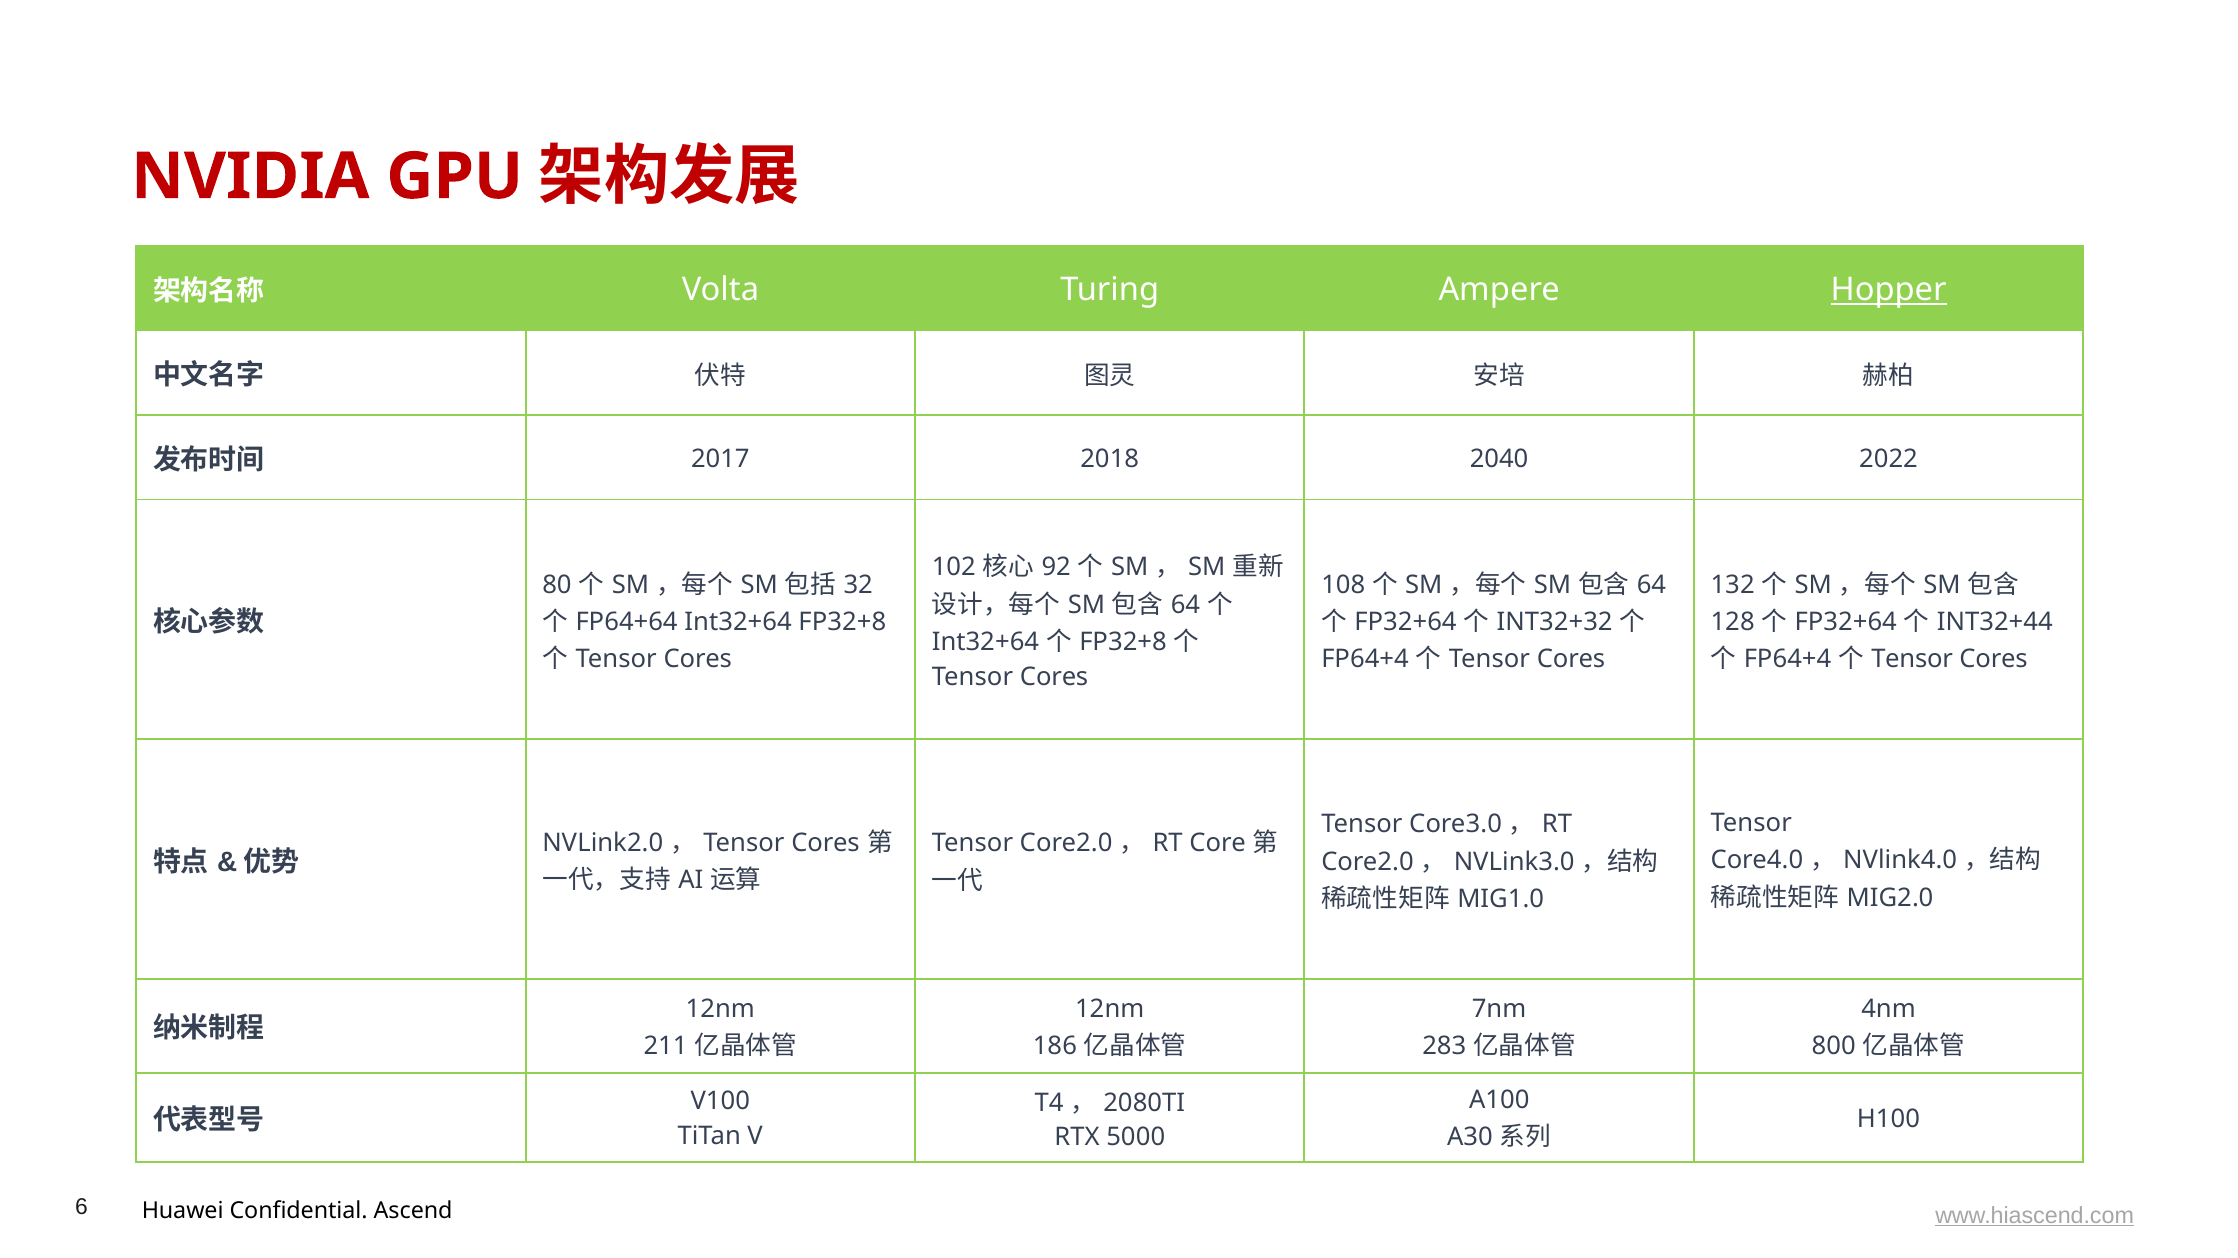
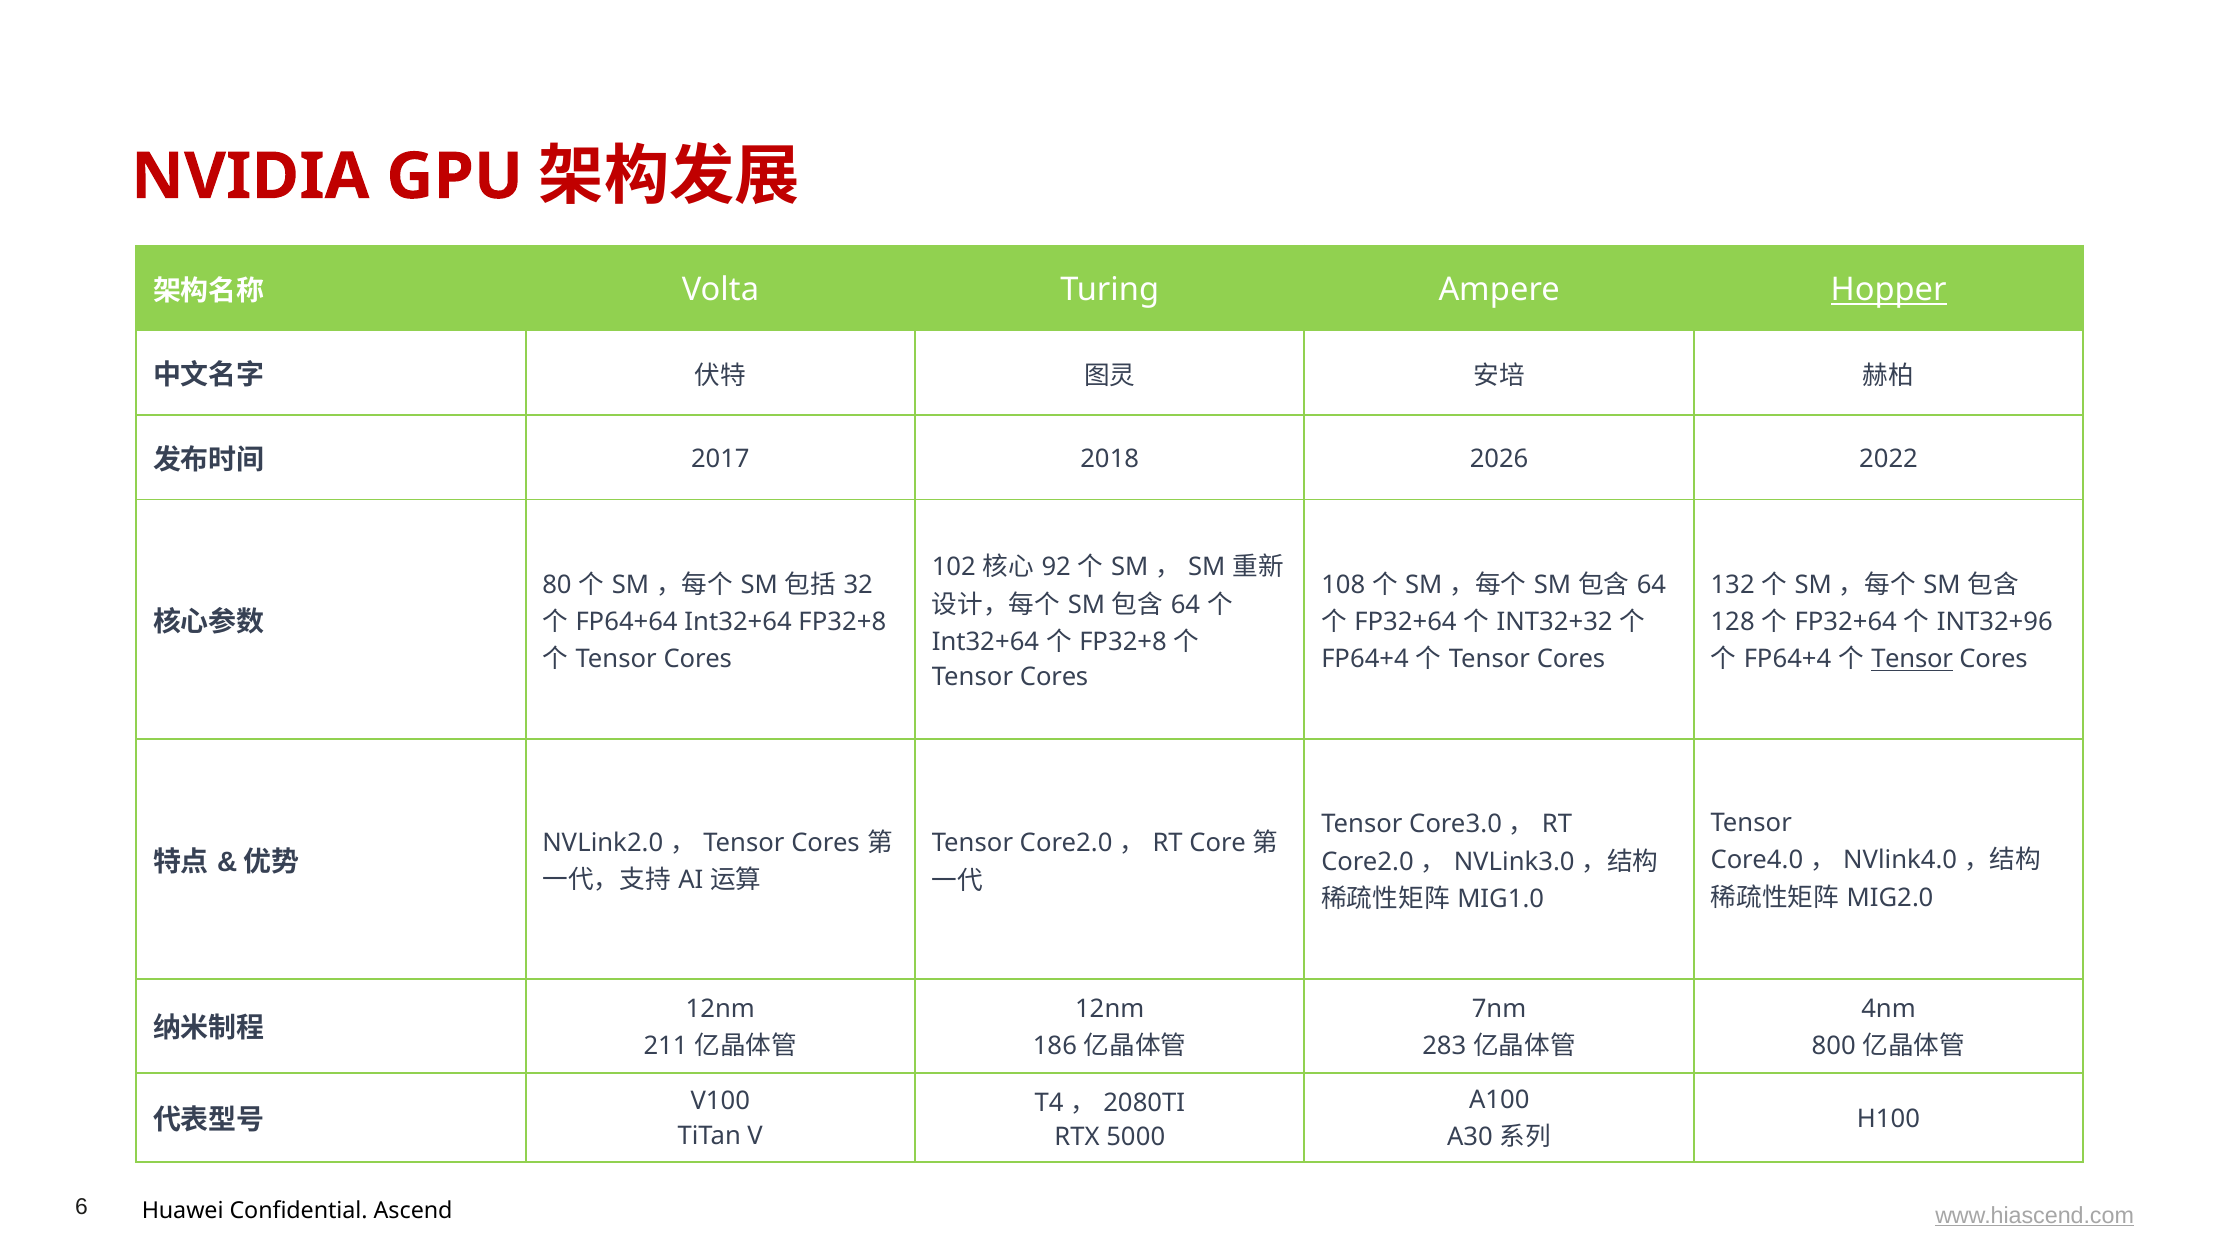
2040: 2040 -> 2026
INT32+44: INT32+44 -> INT32+96
Tensor at (1912, 660) underline: none -> present
